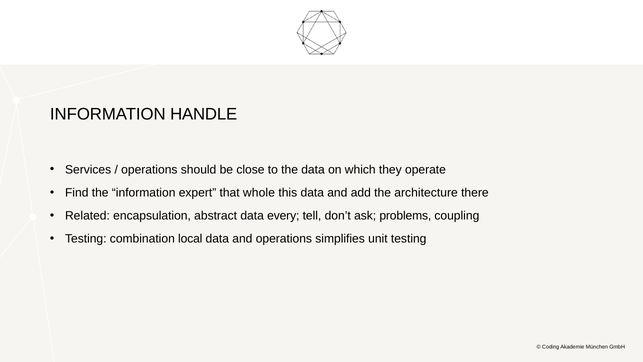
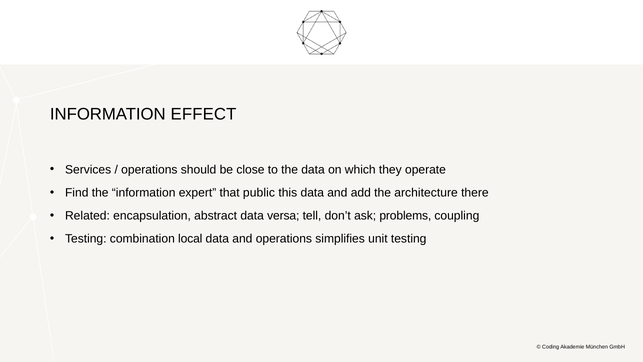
HANDLE: HANDLE -> EFFECT
whole: whole -> public
every: every -> versa
